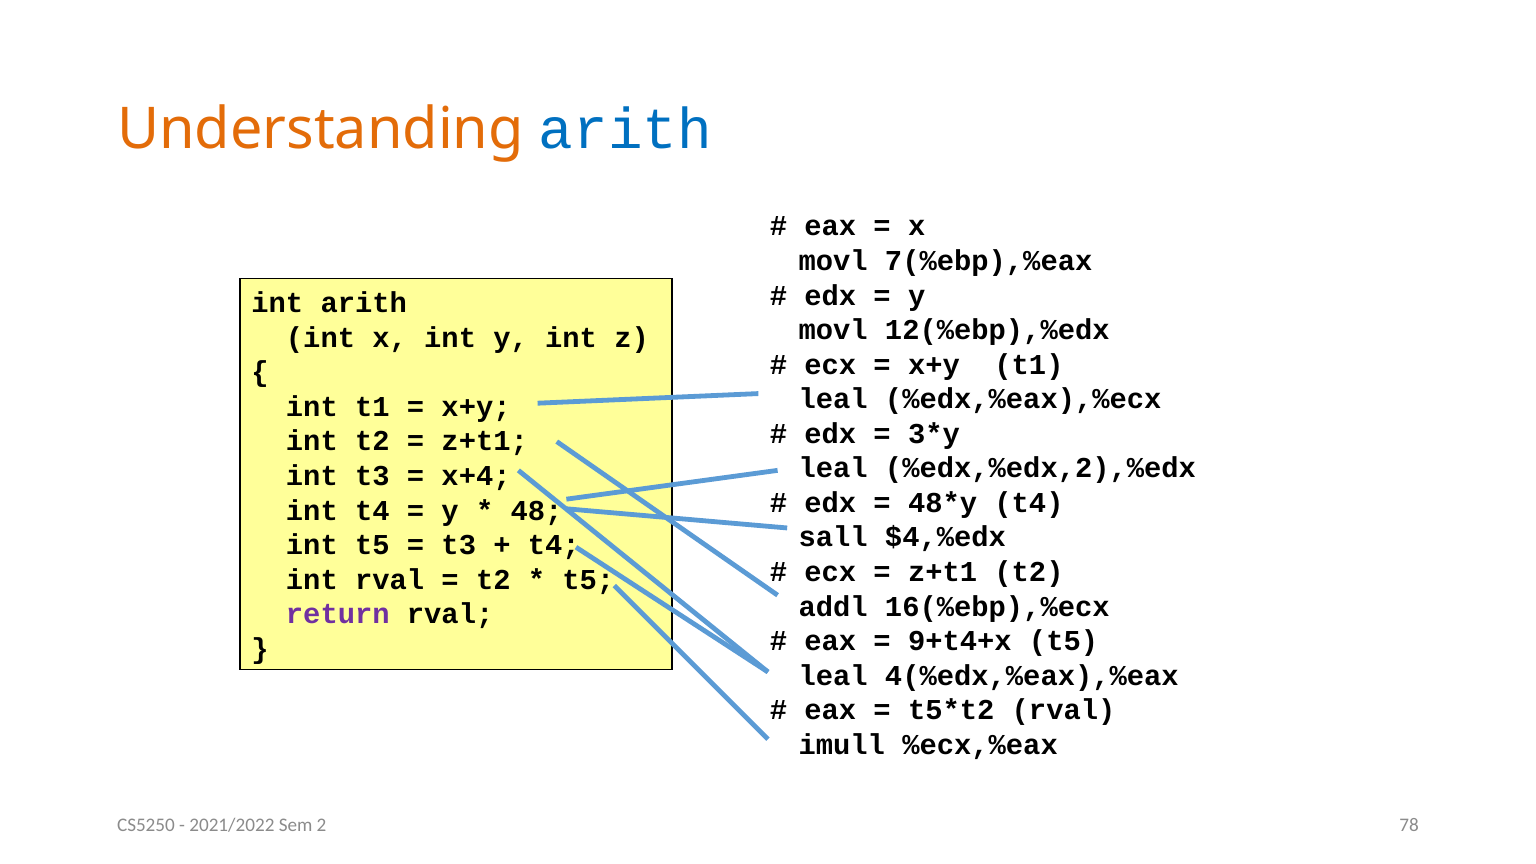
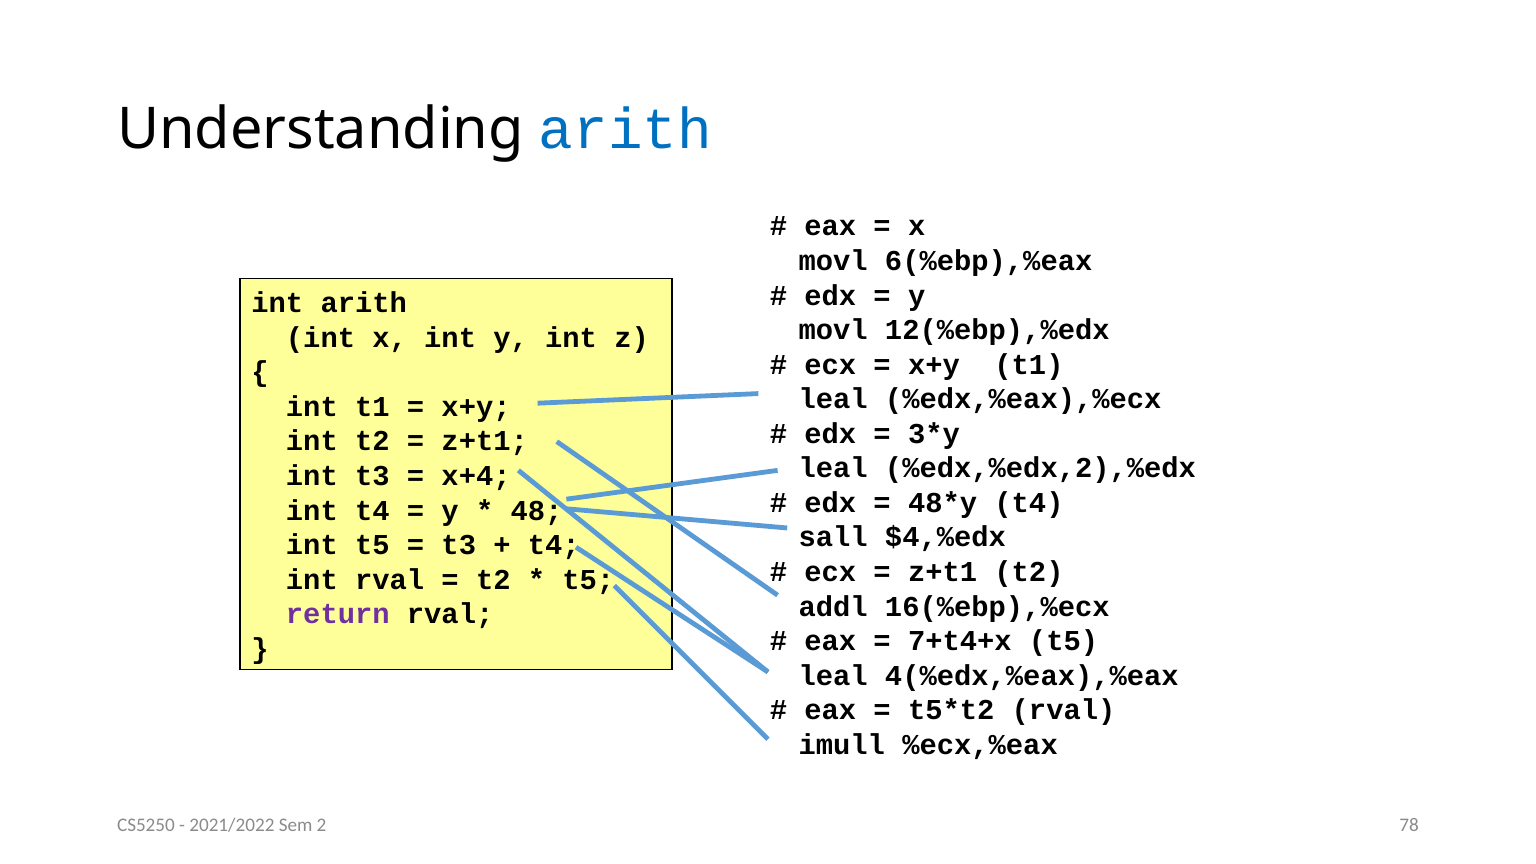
Understanding colour: orange -> black
7(%ebp),%eax: 7(%ebp),%eax -> 6(%ebp),%eax
9+t4+x: 9+t4+x -> 7+t4+x
